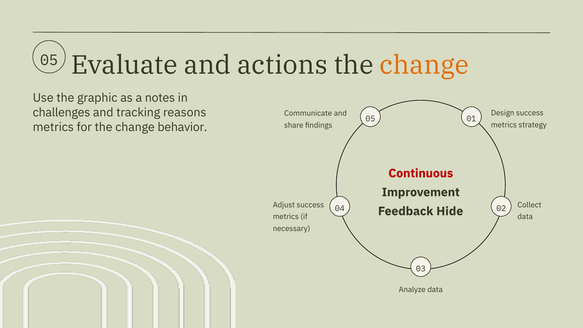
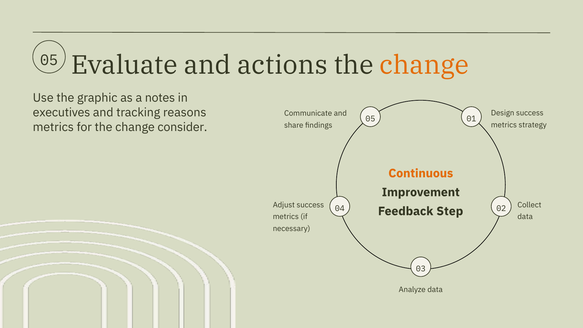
challenges: challenges -> executives
behavior: behavior -> consider
Continuous colour: red -> orange
Hide: Hide -> Step
